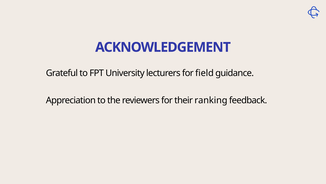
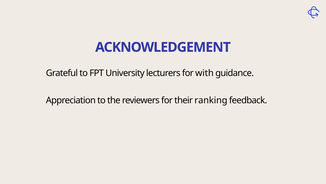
field: field -> with
